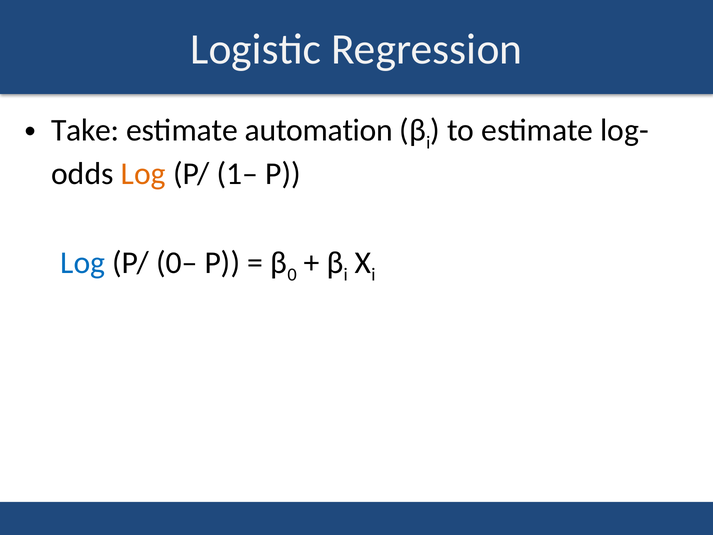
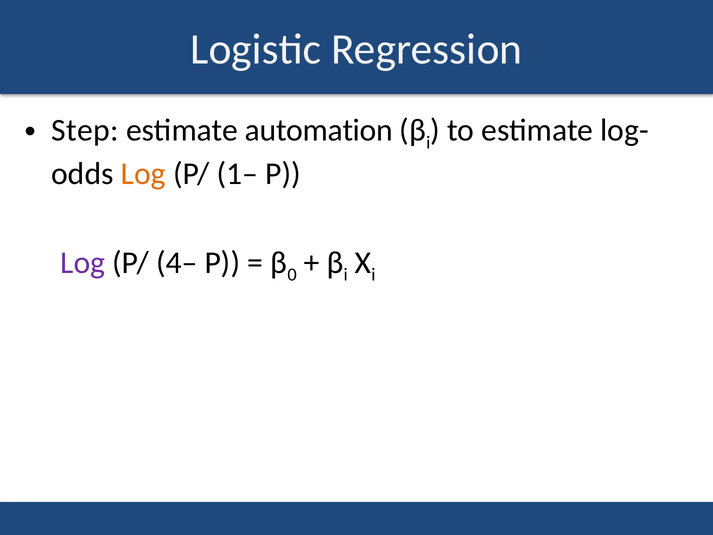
Take: Take -> Step
Log at (83, 262) colour: blue -> purple
0–: 0– -> 4–
